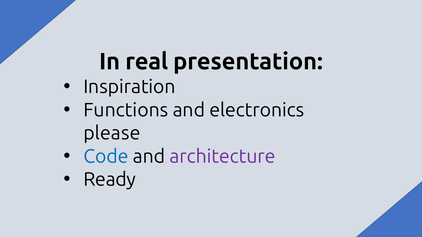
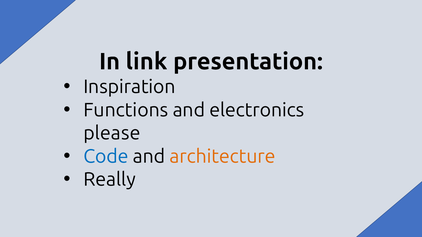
real: real -> link
architecture colour: purple -> orange
Ready: Ready -> Really
